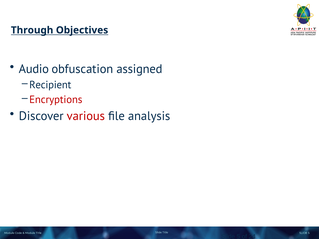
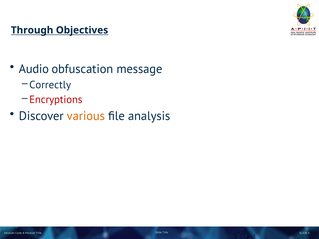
assigned: assigned -> message
Recipient: Recipient -> Correctly
various colour: red -> orange
